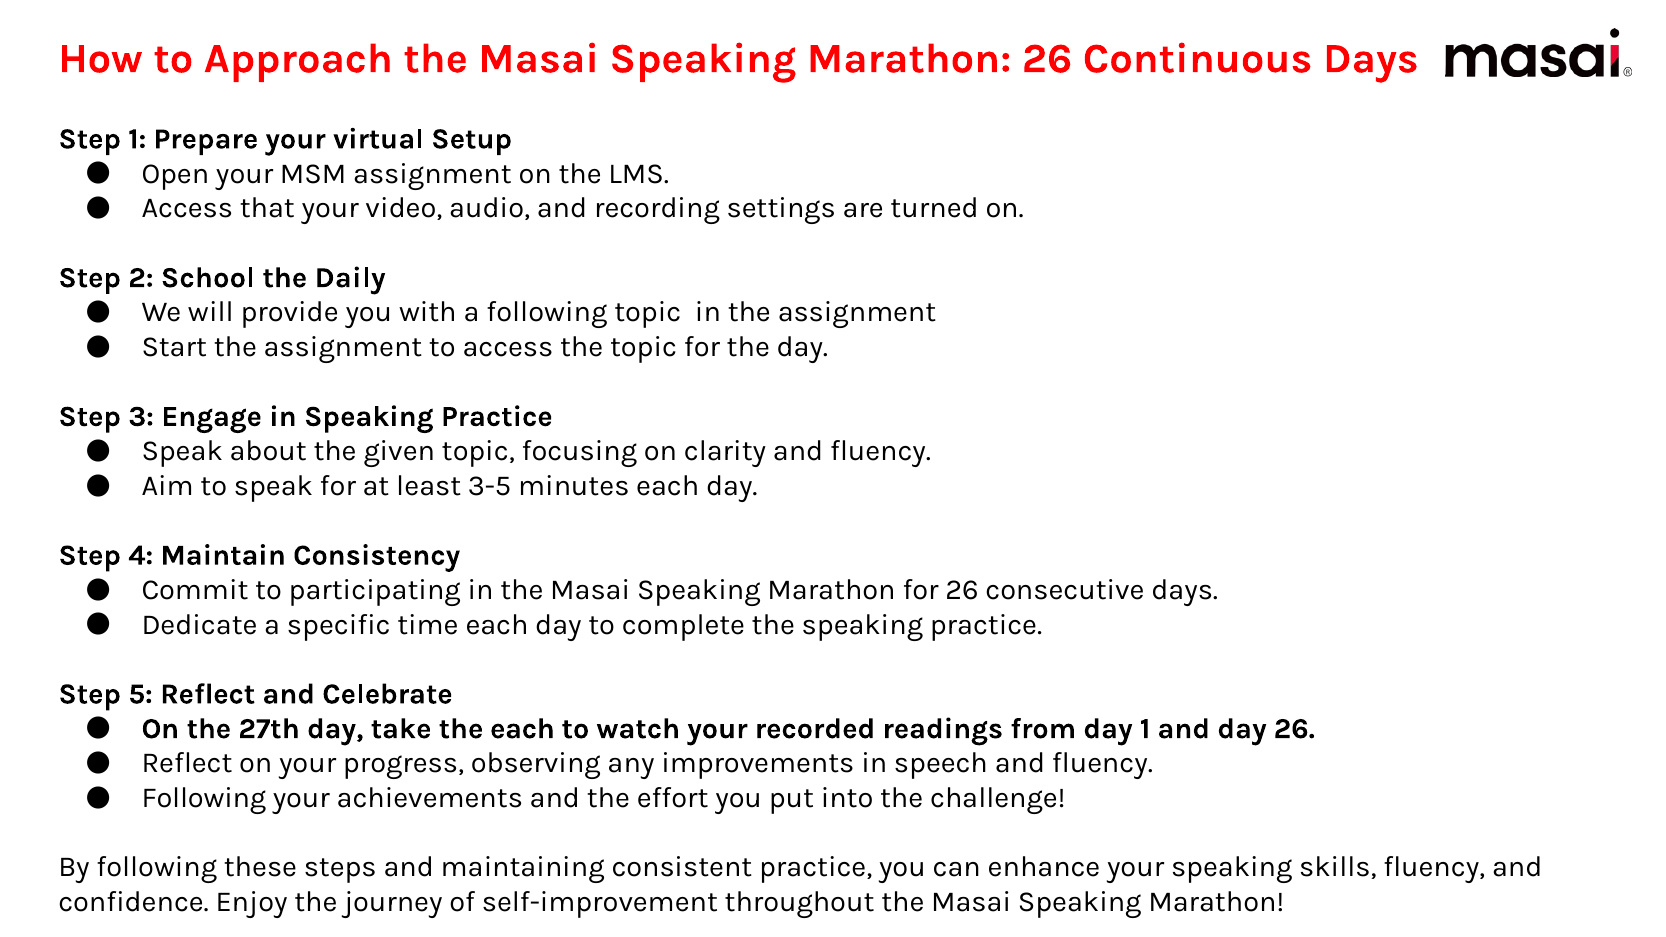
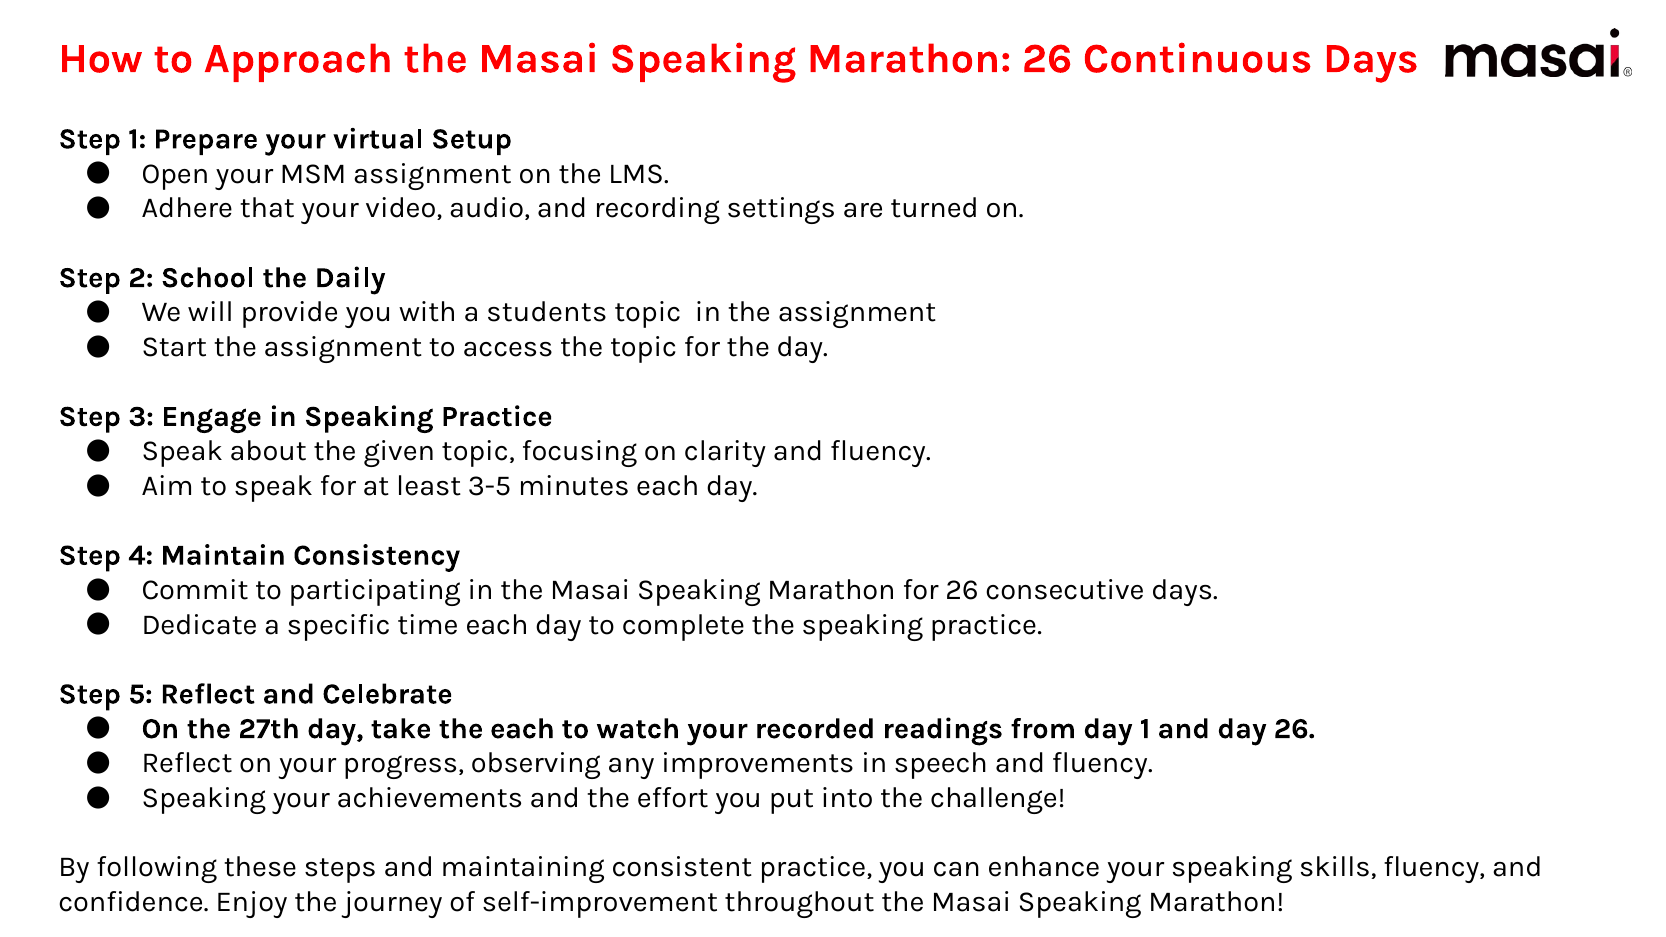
Access at (187, 208): Access -> Adhere
a following: following -> students
Following at (204, 798): Following -> Speaking
